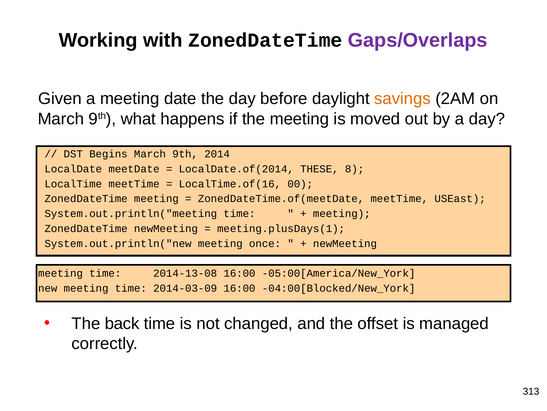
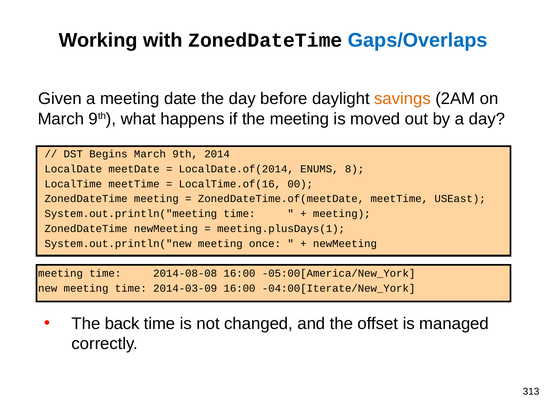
Gaps/Overlaps colour: purple -> blue
THESE: THESE -> ENUMS
2014-13-08: 2014-13-08 -> 2014-08-08
-04:00[Blocked/New_York: -04:00[Blocked/New_York -> -04:00[Iterate/New_York
